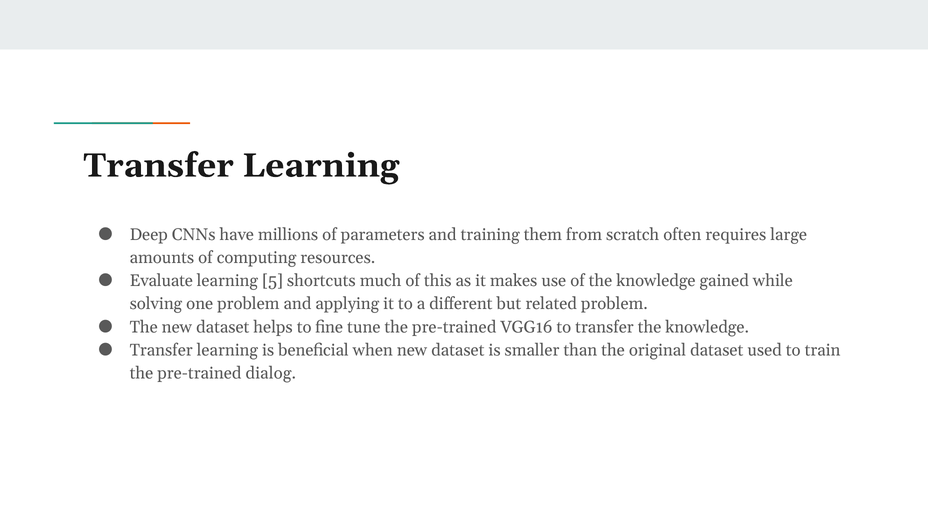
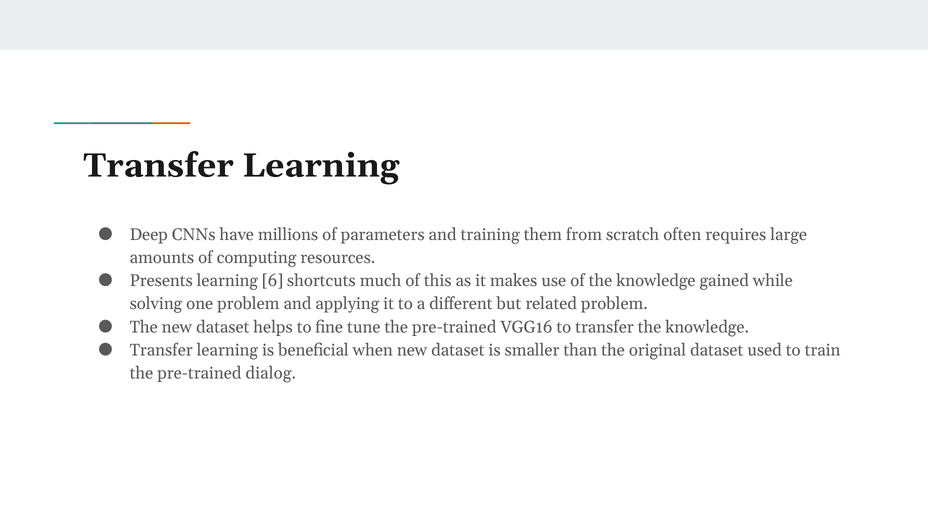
Evaluate: Evaluate -> Presents
5: 5 -> 6
